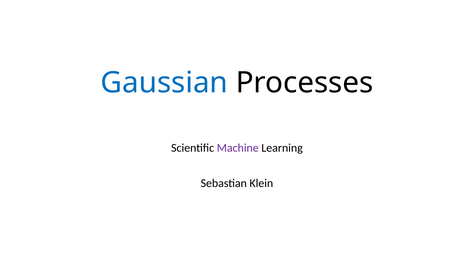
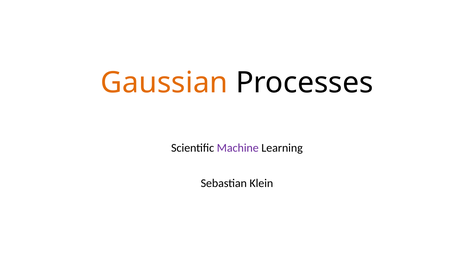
Gaussian colour: blue -> orange
